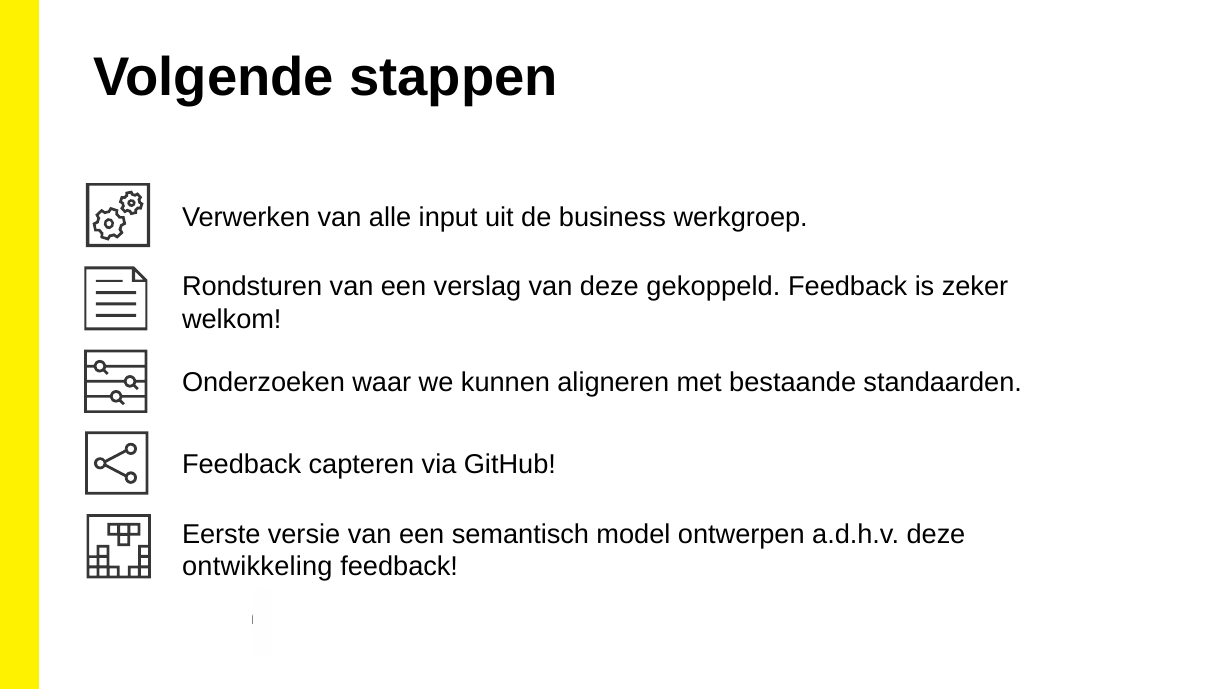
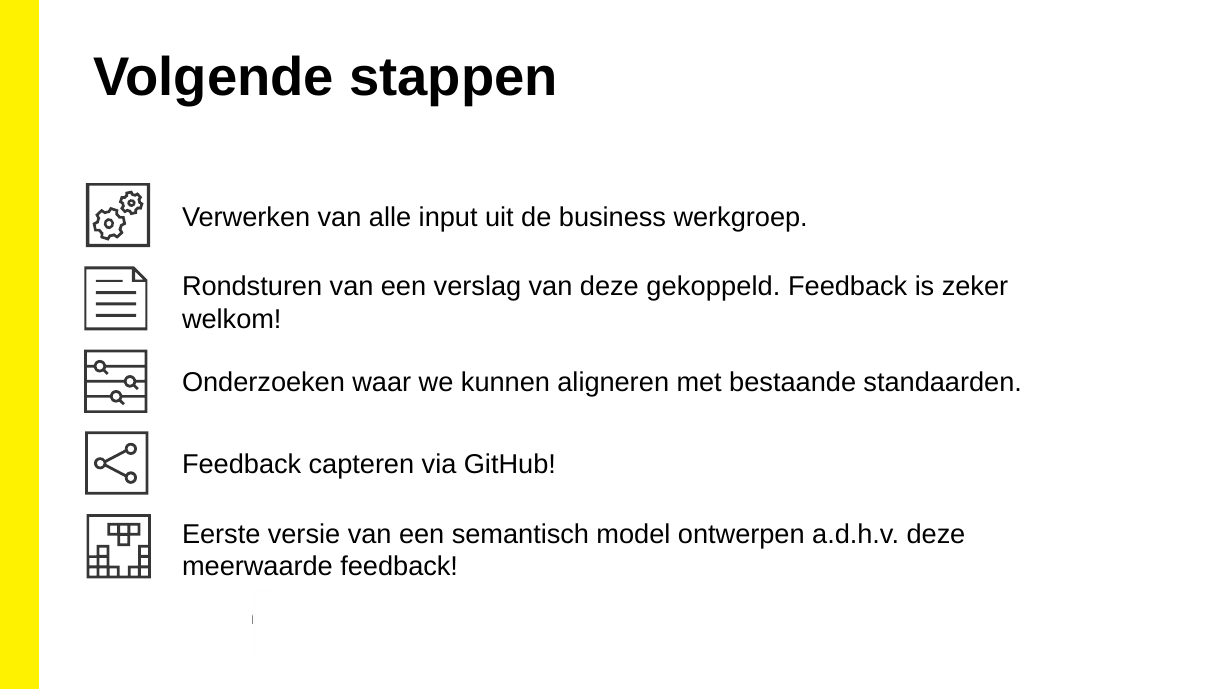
ontwikkeling: ontwikkeling -> meerwaarde
